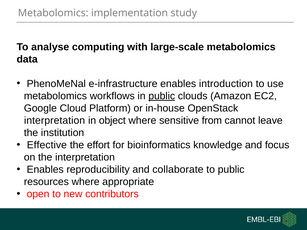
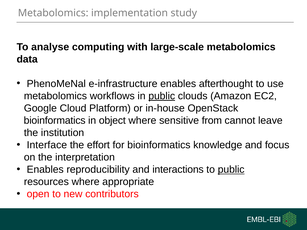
introduction: introduction -> afterthought
interpretation at (55, 121): interpretation -> bioinformatics
Effective: Effective -> Interface
collaborate: collaborate -> interactions
public at (231, 170) underline: none -> present
